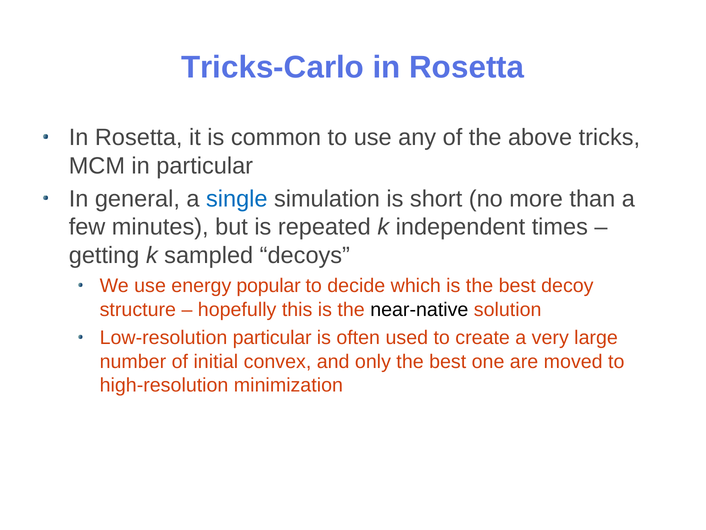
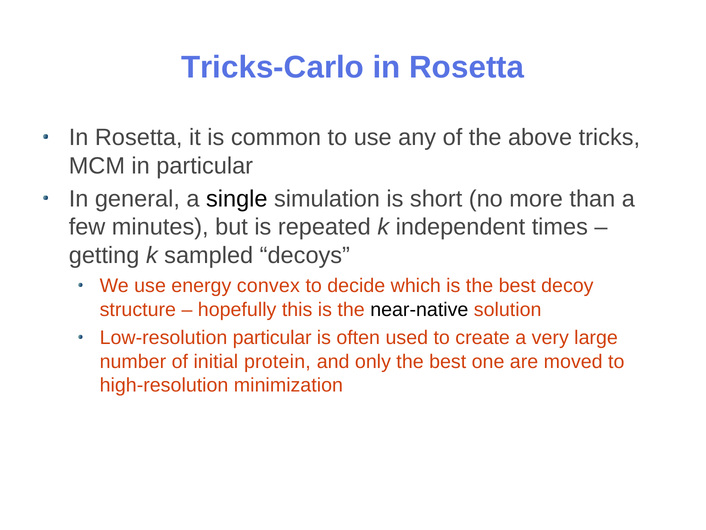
single colour: blue -> black
popular: popular -> convex
convex: convex -> protein
